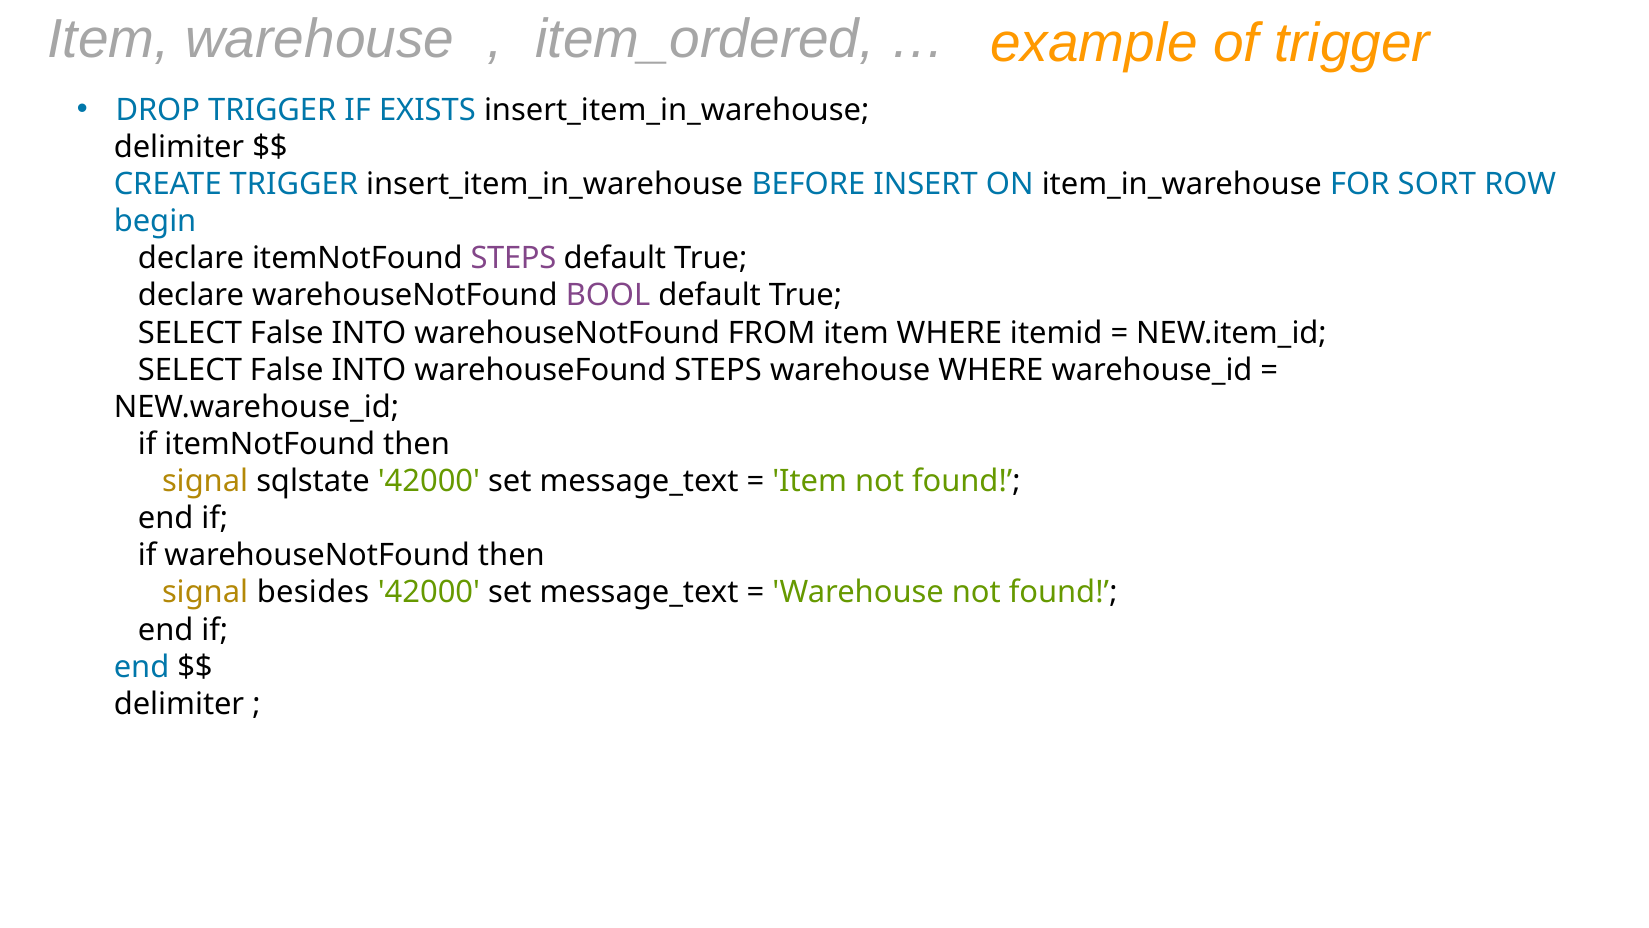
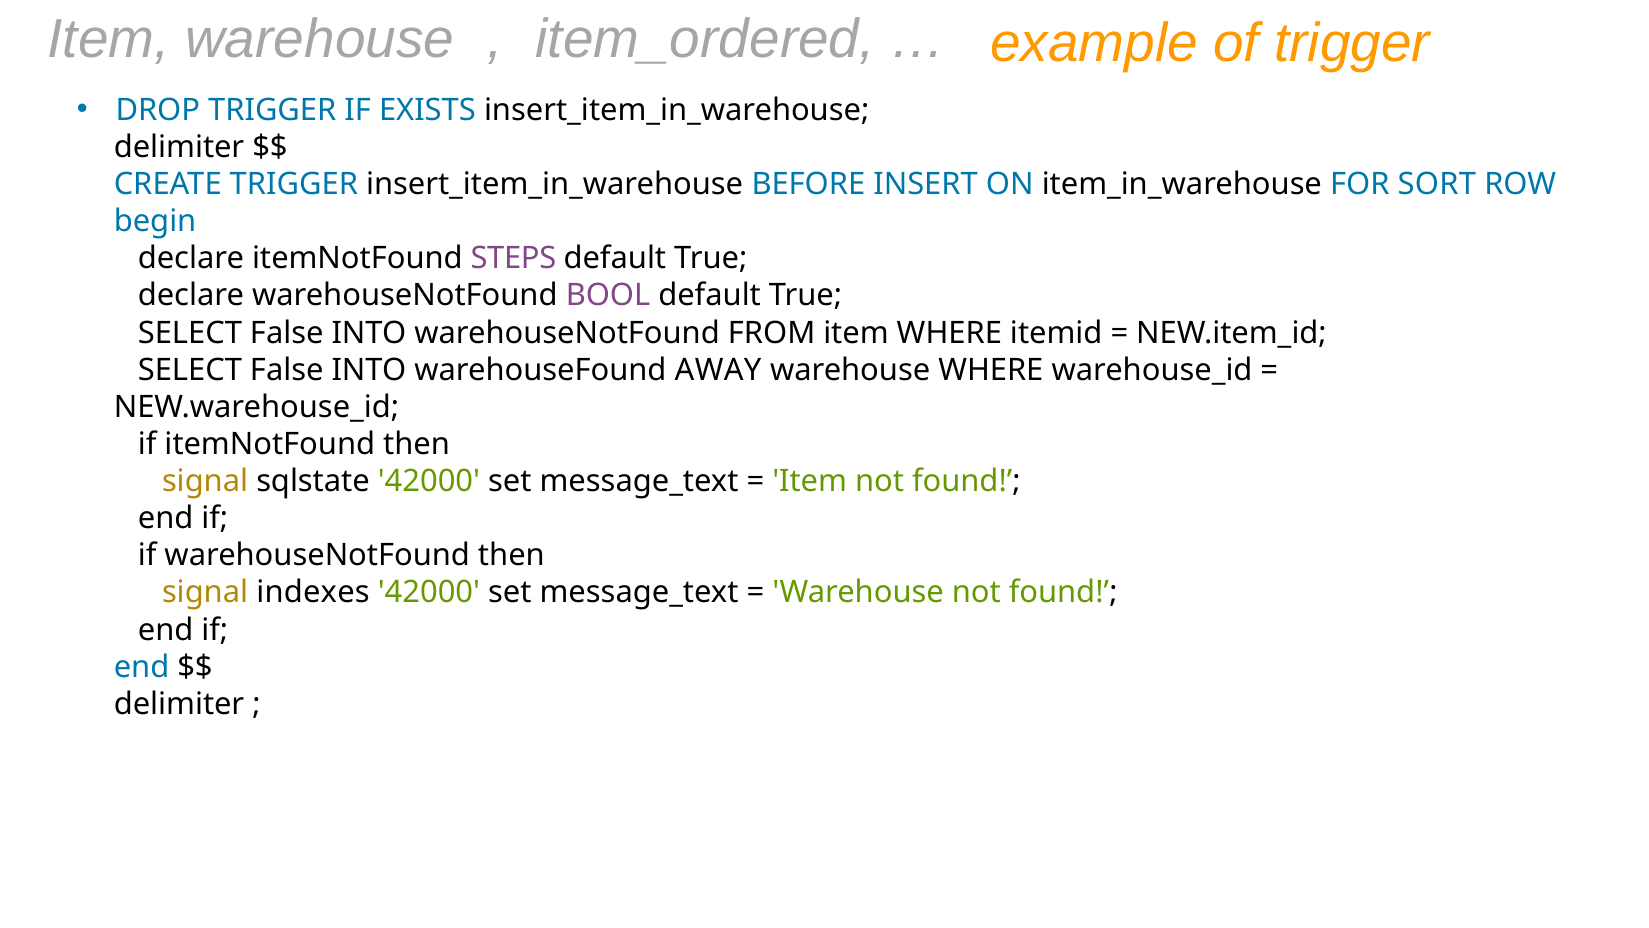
warehouseFound STEPS: STEPS -> AWAY
besides: besides -> indexes
